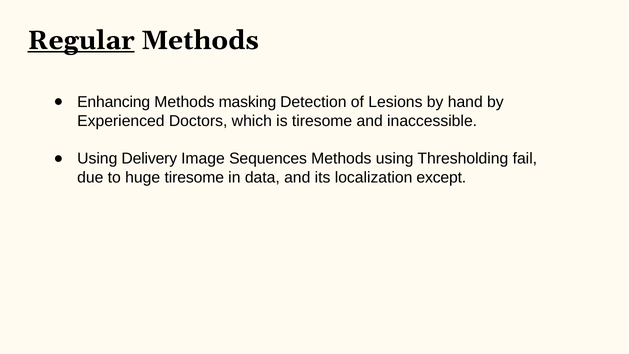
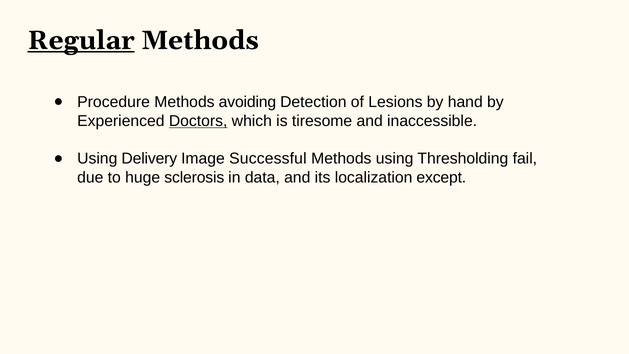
Enhancing: Enhancing -> Procedure
masking: masking -> avoiding
Doctors underline: none -> present
Sequences: Sequences -> Successful
huge tiresome: tiresome -> sclerosis
